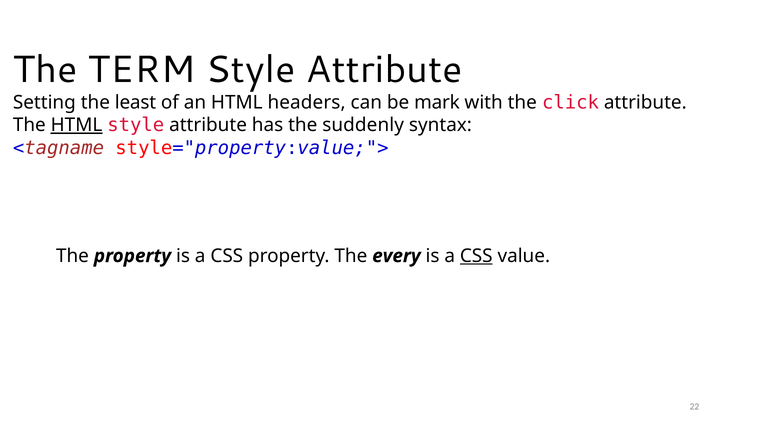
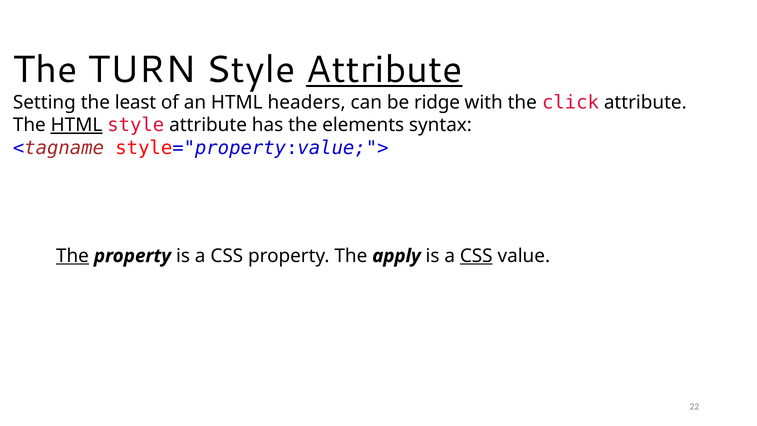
TERM: TERM -> TURN
Attribute at (384, 70) underline: none -> present
mark: mark -> ridge
suddenly: suddenly -> elements
The at (72, 256) underline: none -> present
every: every -> apply
